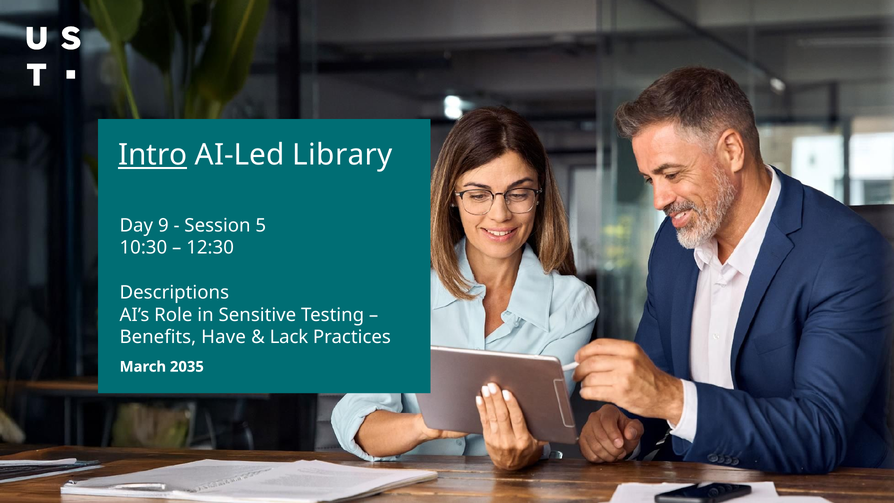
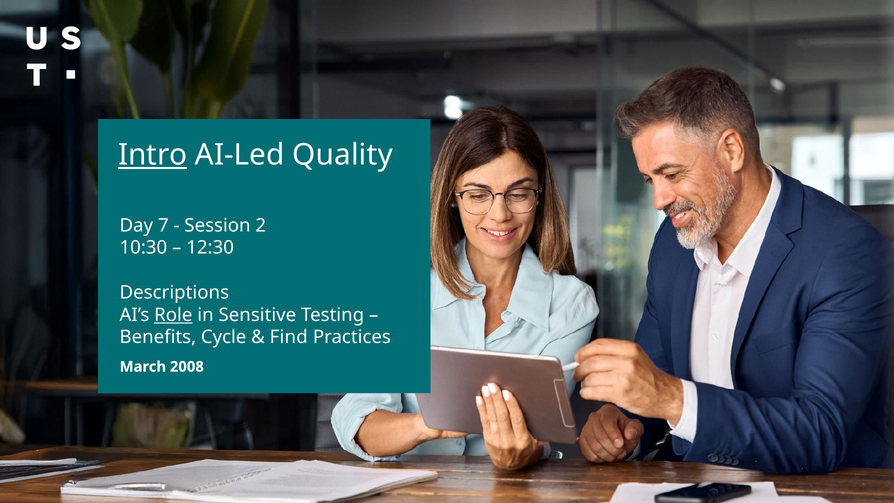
Library: Library -> Quality
9: 9 -> 7
5: 5 -> 2
Role underline: none -> present
Have: Have -> Cycle
Lack: Lack -> Find
2035: 2035 -> 2008
